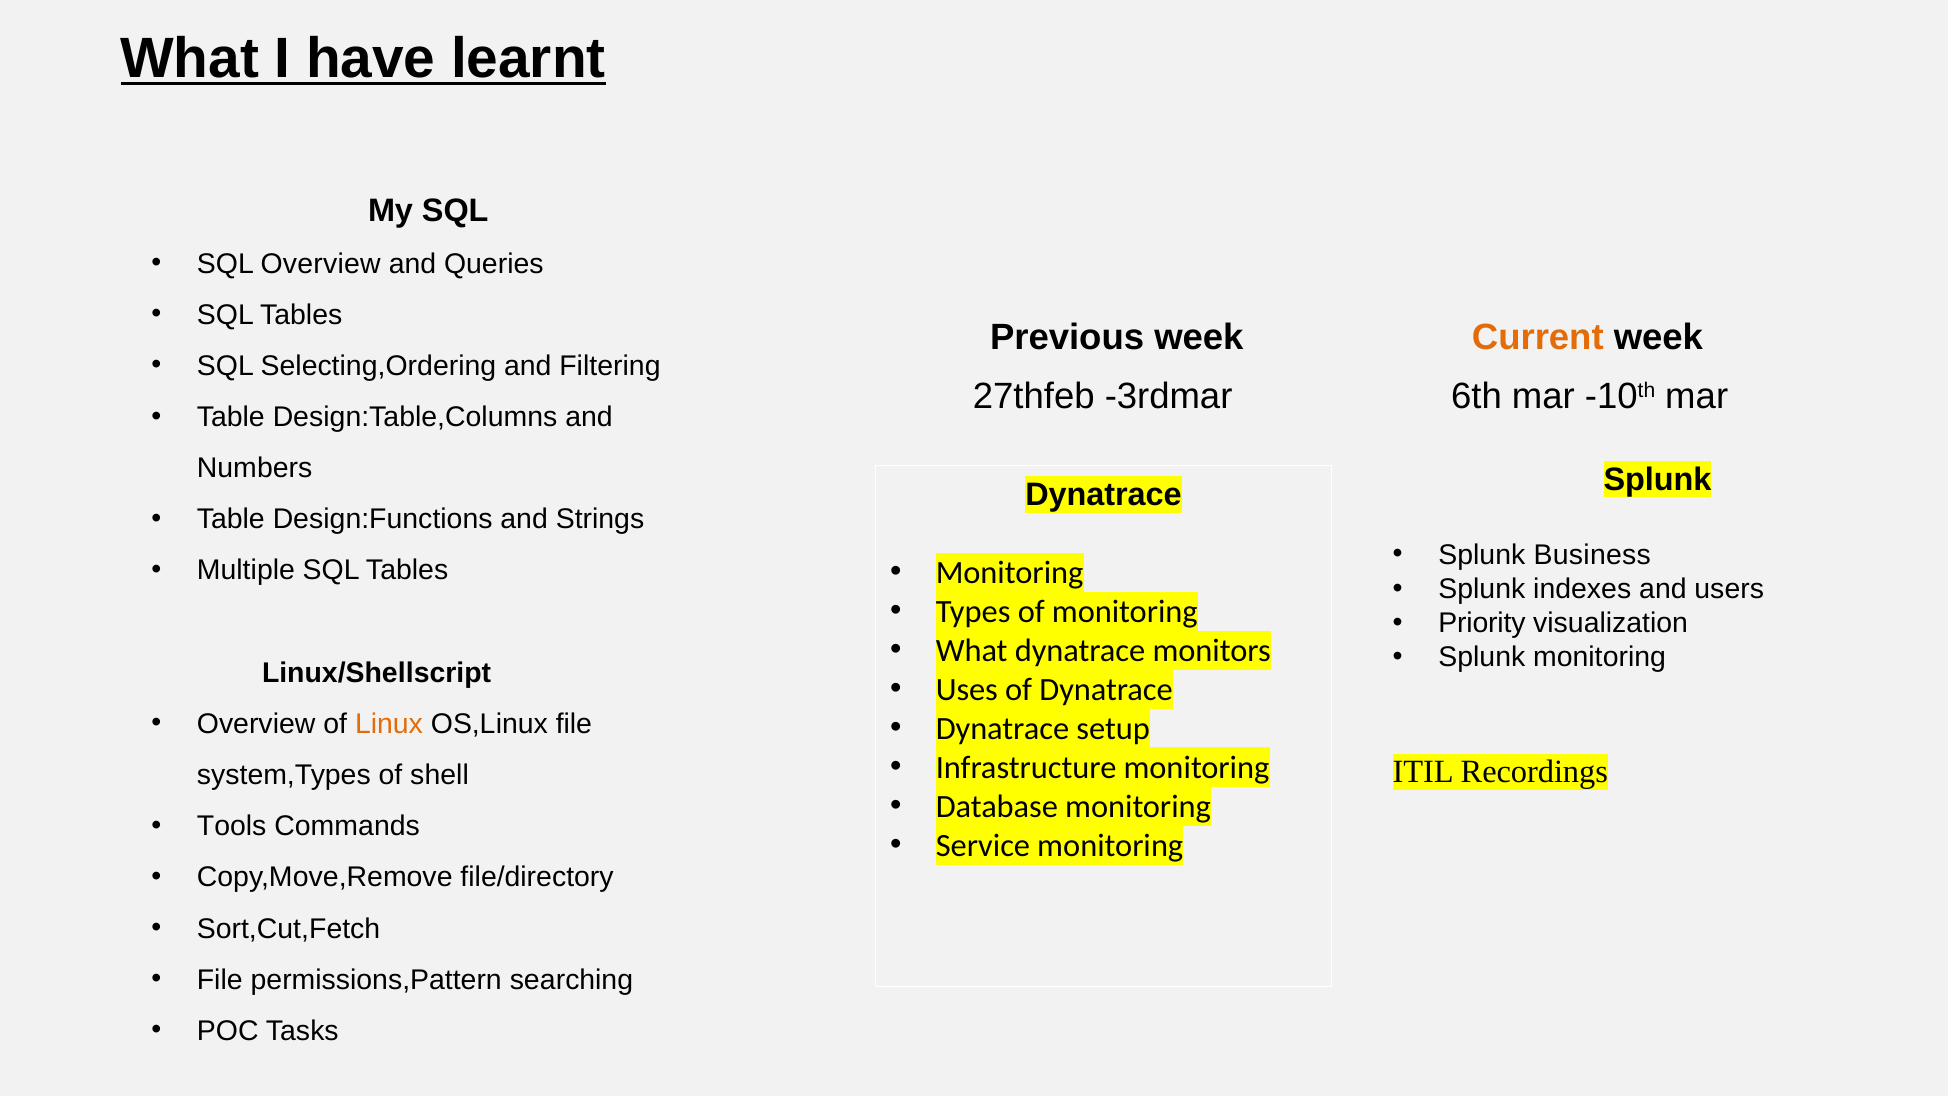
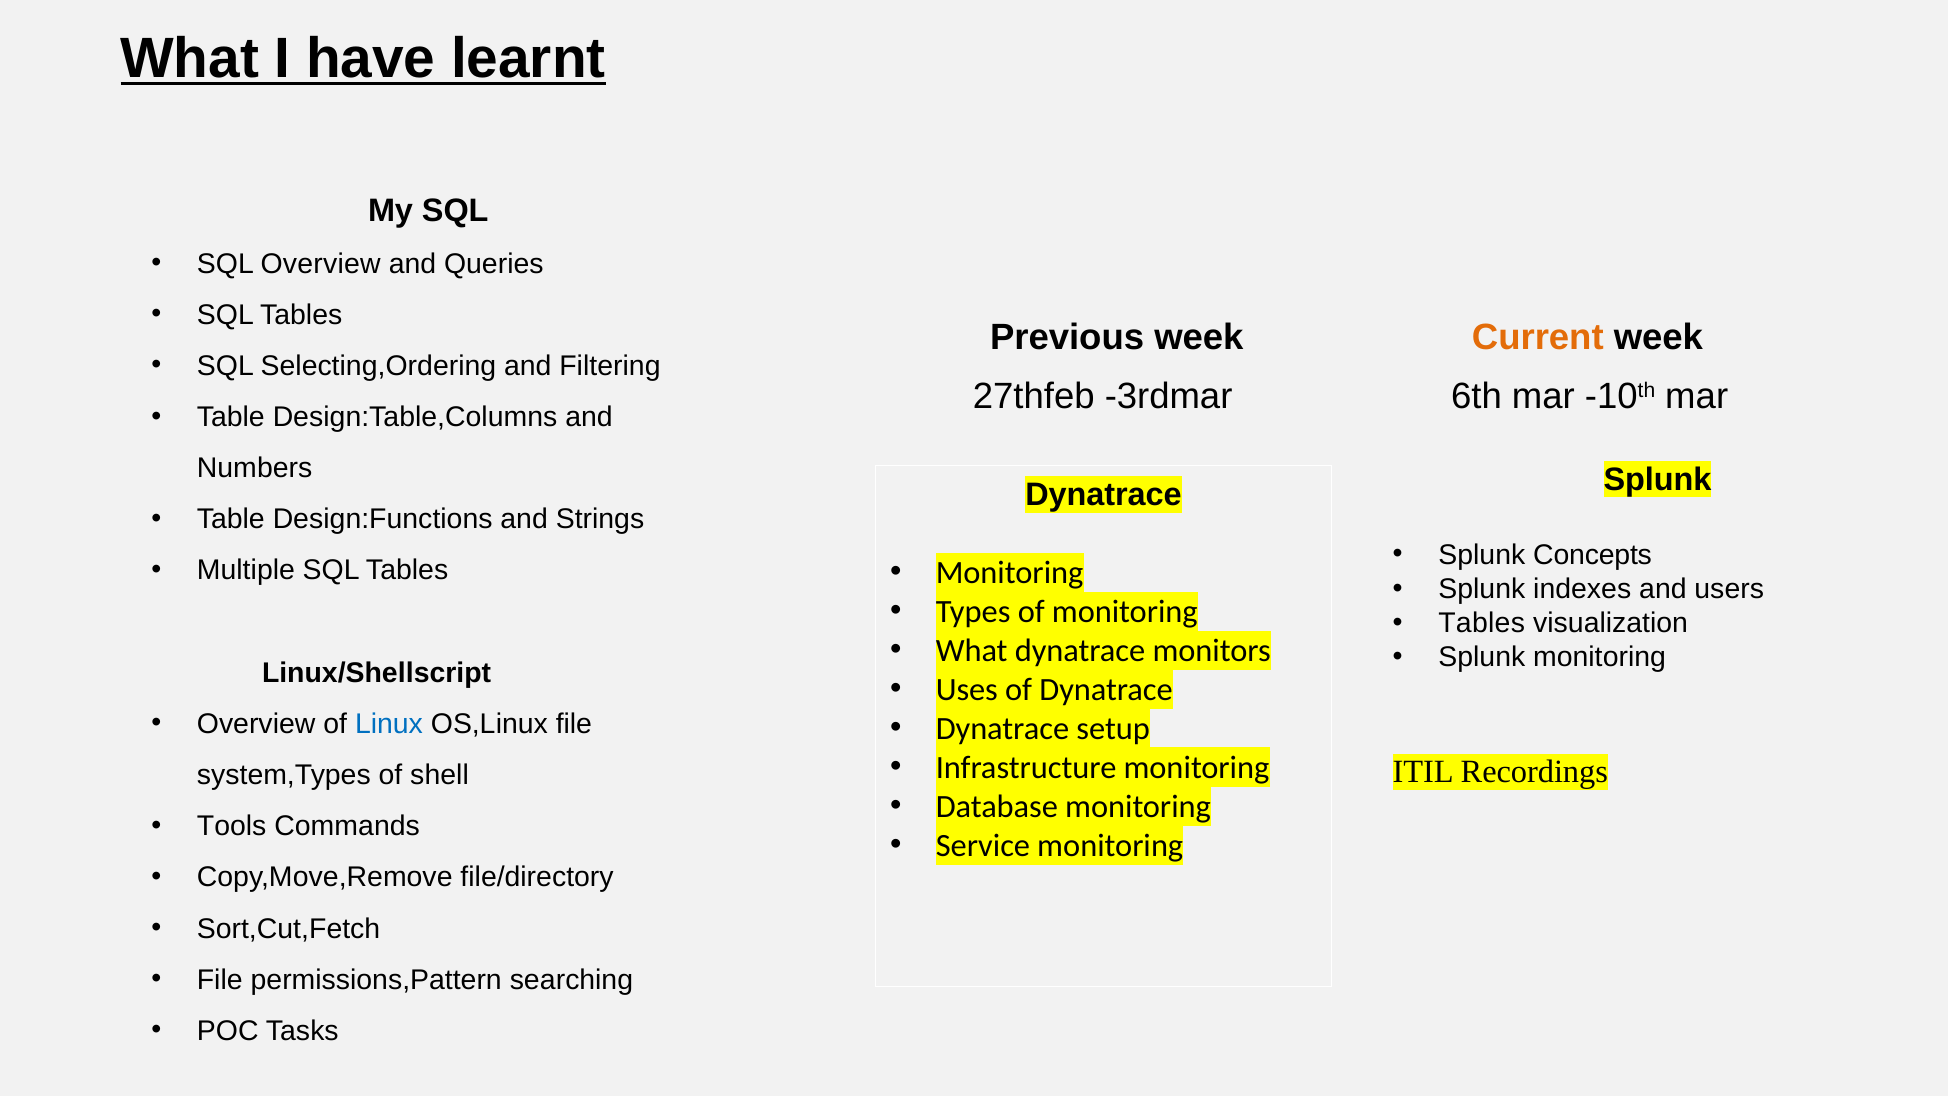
Business: Business -> Concepts
Priority at (1482, 623): Priority -> Tables
Linux colour: orange -> blue
